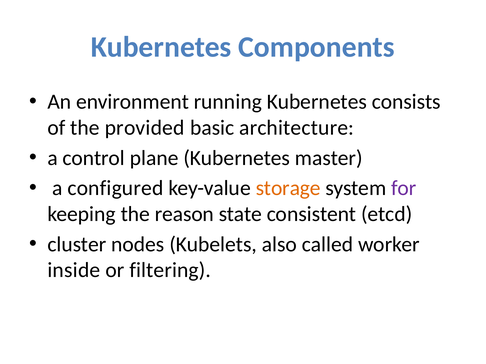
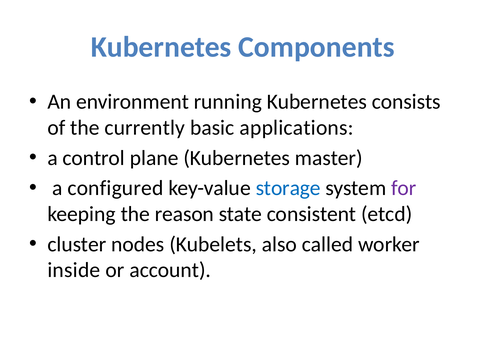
provided: provided -> currently
architecture: architecture -> applications
storage colour: orange -> blue
filtering: filtering -> account
